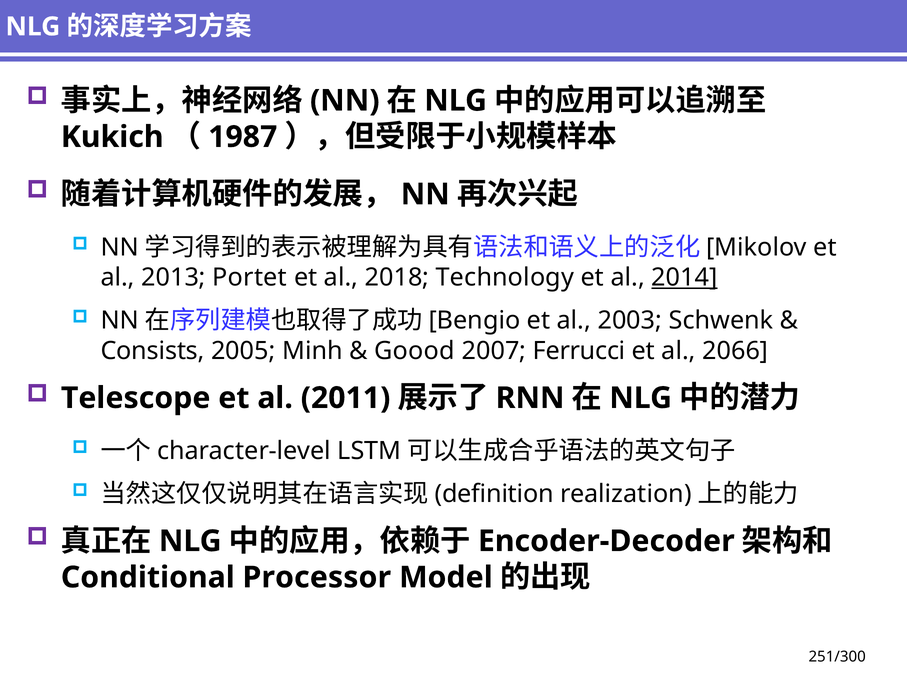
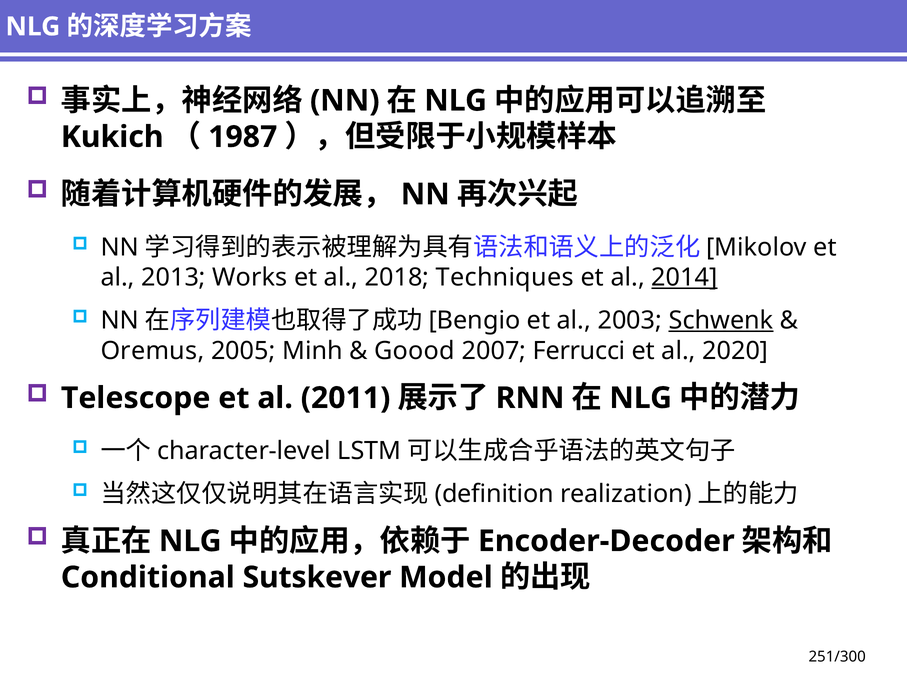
Portet: Portet -> Works
Technology: Technology -> Techniques
Schwenk underline: none -> present
Consists: Consists -> Oremus
2066: 2066 -> 2020
Processor: Processor -> Sutskever
